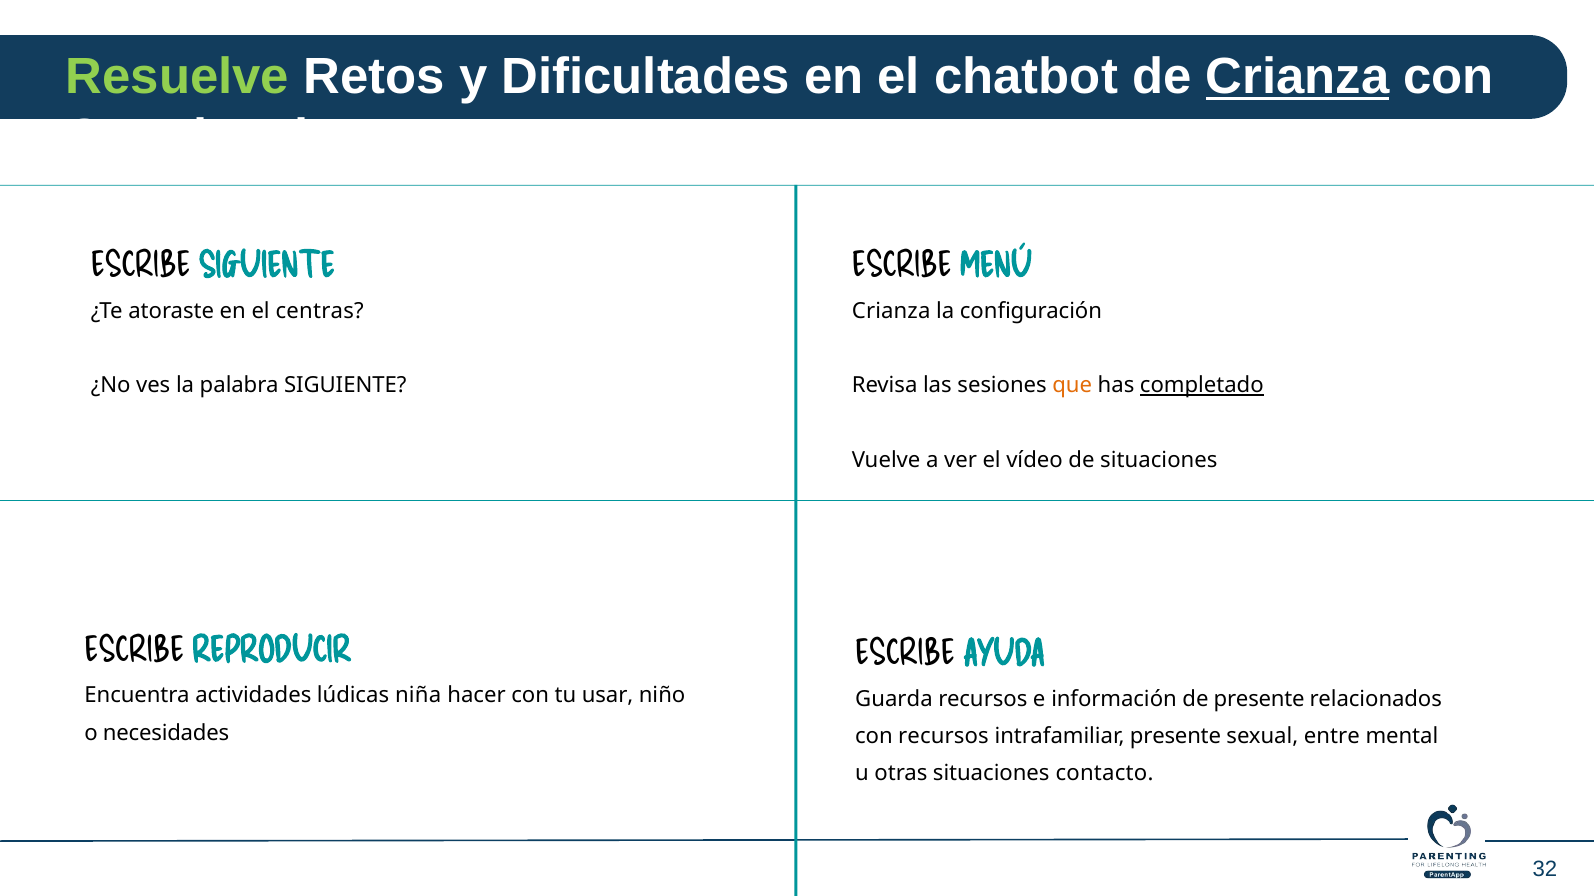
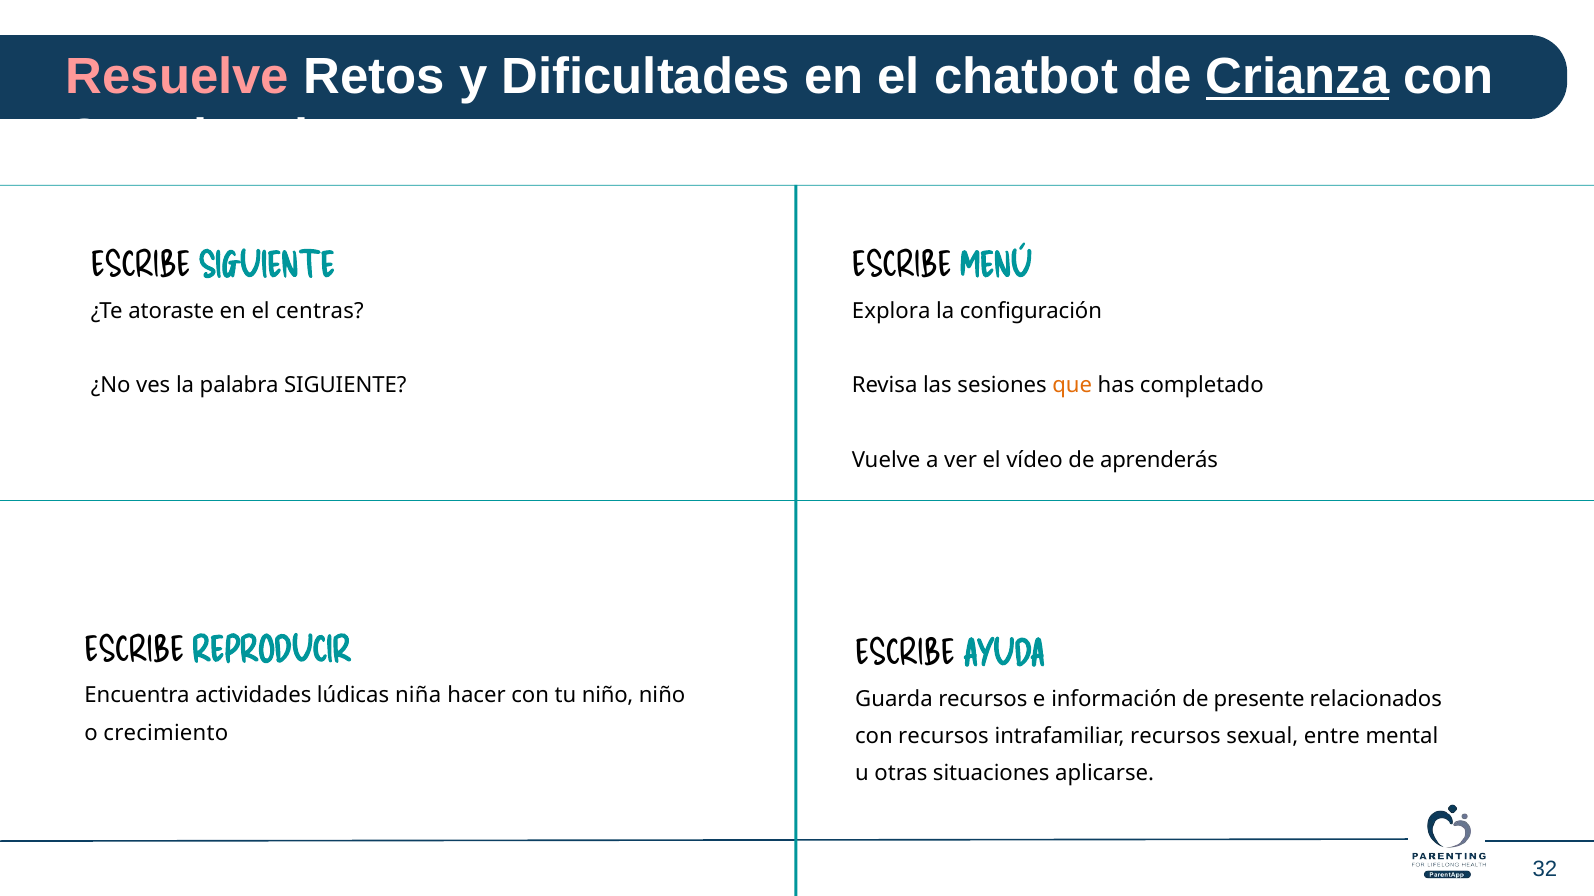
Resuelve colour: light green -> pink
Crianza at (891, 311): Crianza -> Explora
completado underline: present -> none
de situaciones: situaciones -> aprenderás
tu usar: usar -> niño
necesidades: necesidades -> crecimiento
intrafamiliar presente: presente -> recursos
contacto: contacto -> aplicarse
